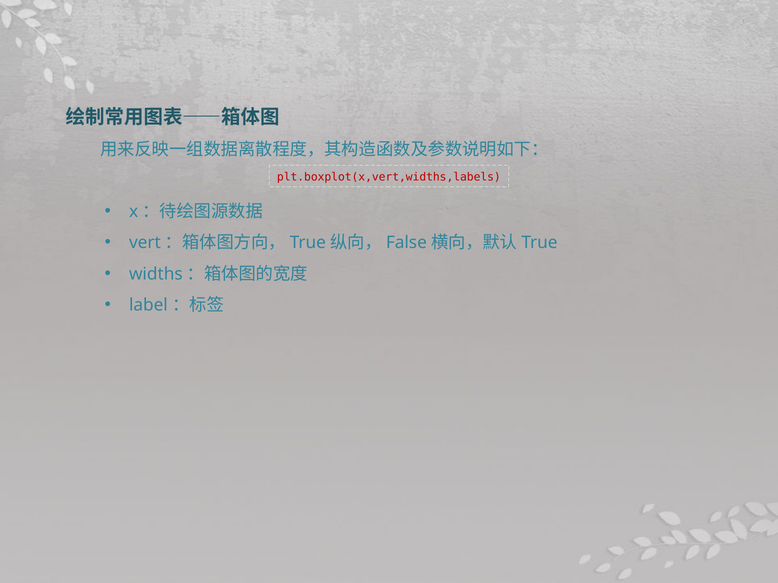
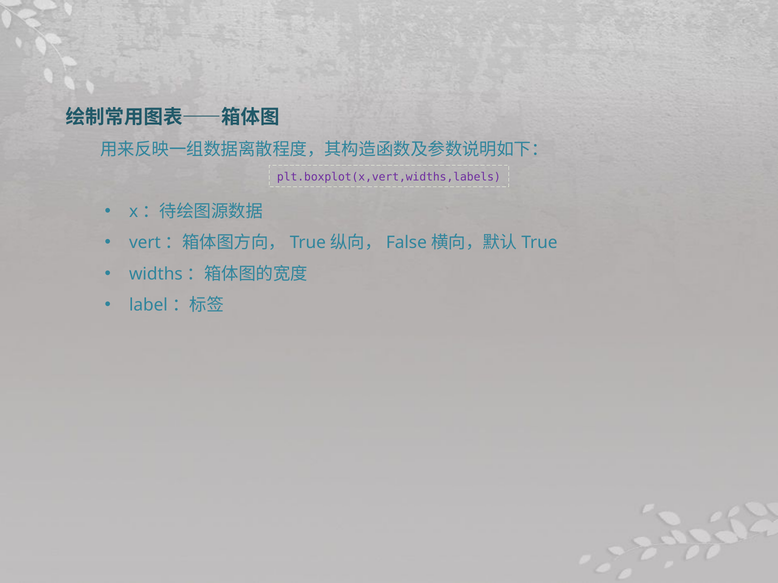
plt.boxplot(x,vert,widths,labels colour: red -> purple
